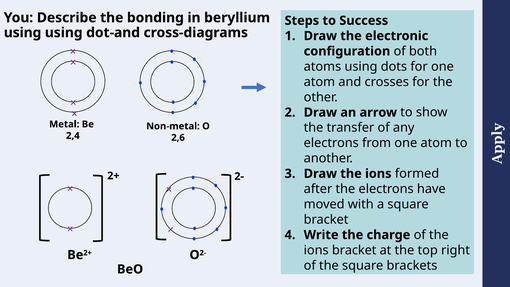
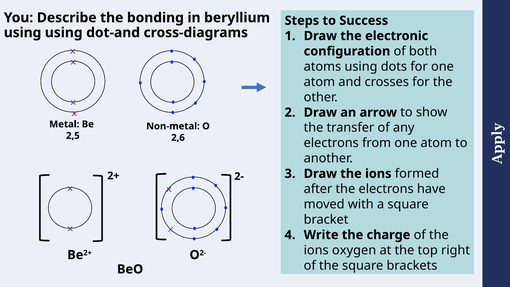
2,4: 2,4 -> 2,5
ions bracket: bracket -> oxygen
